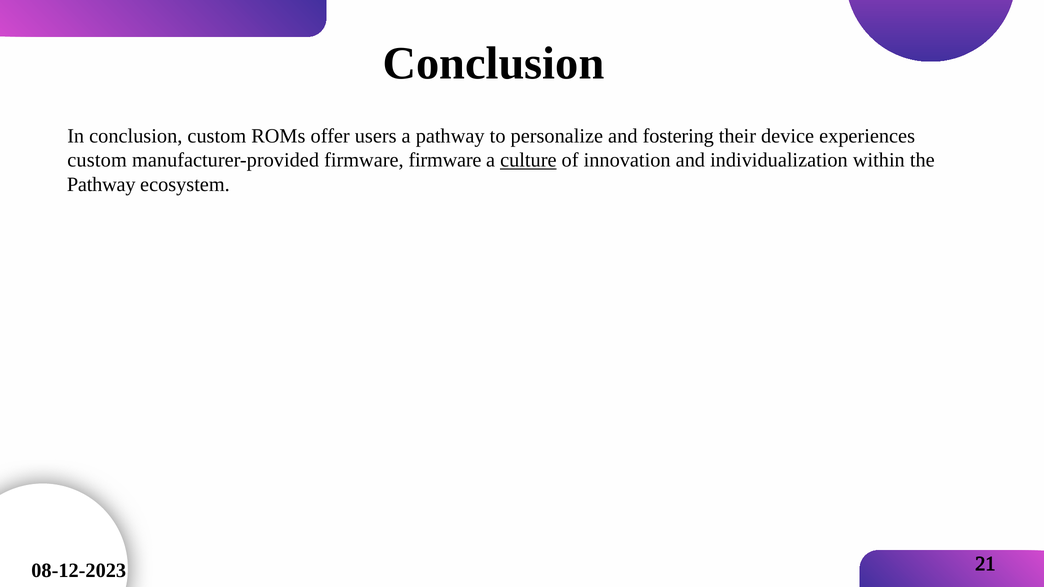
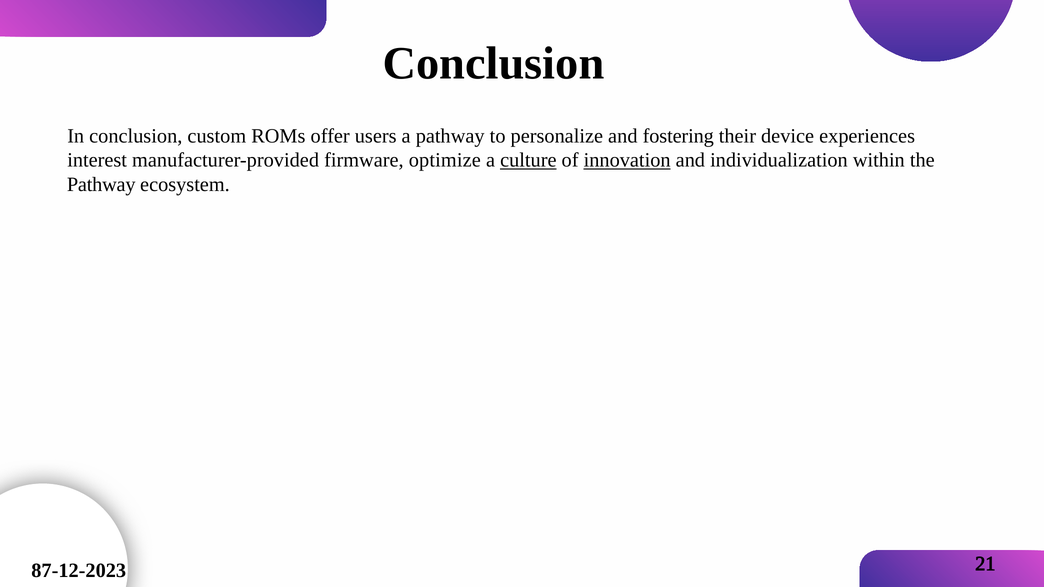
custom at (97, 160): custom -> interest
firmware firmware: firmware -> optimize
innovation underline: none -> present
08-12-2023: 08-12-2023 -> 87-12-2023
